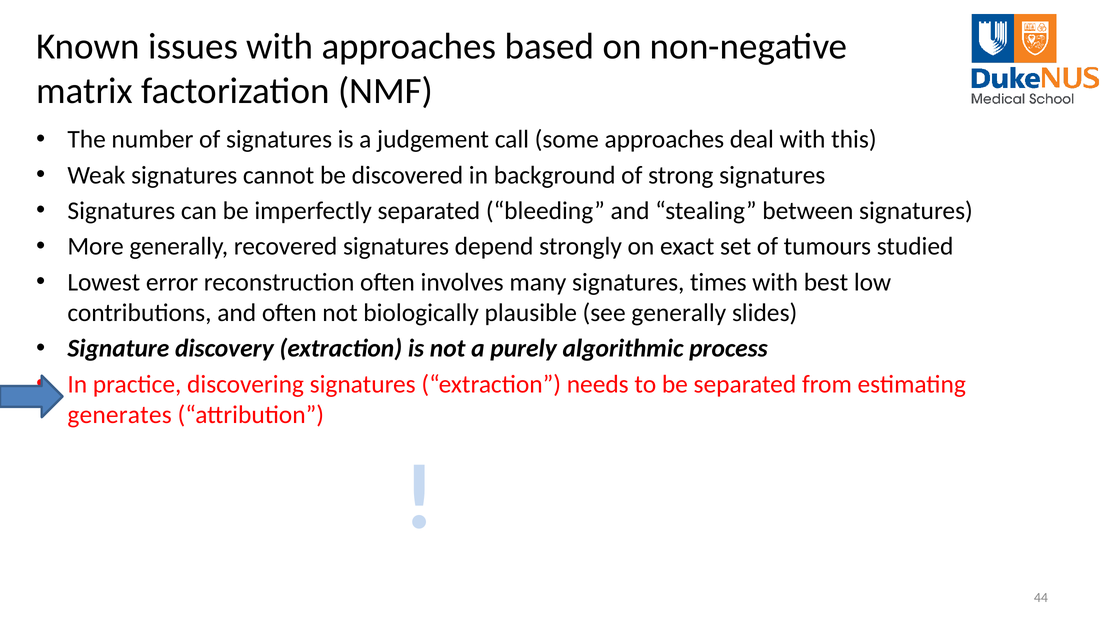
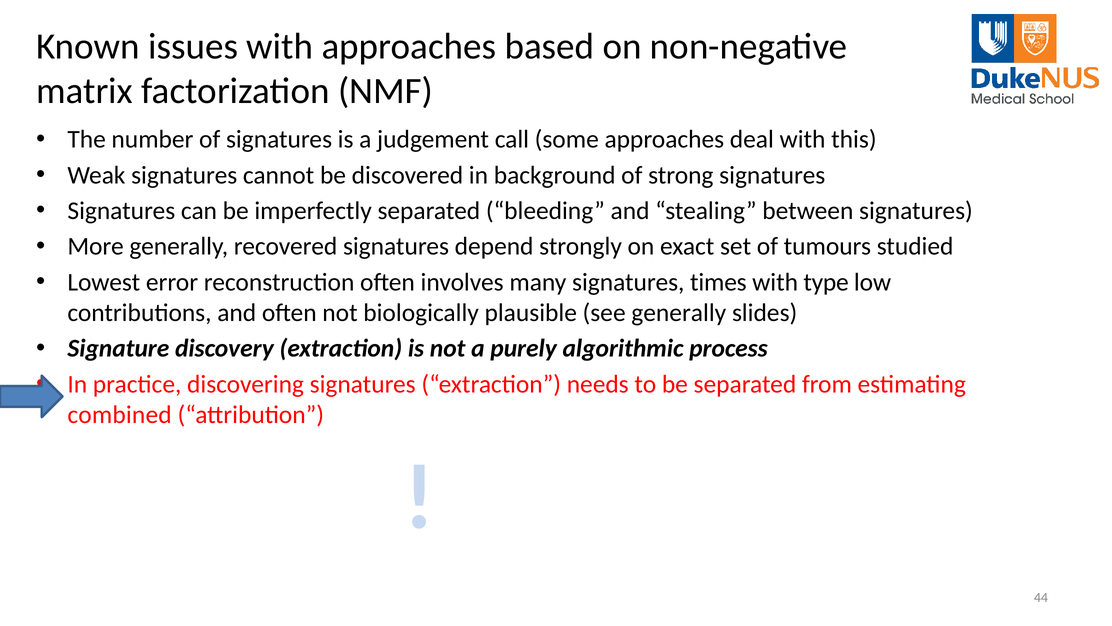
best: best -> type
generates: generates -> combined
